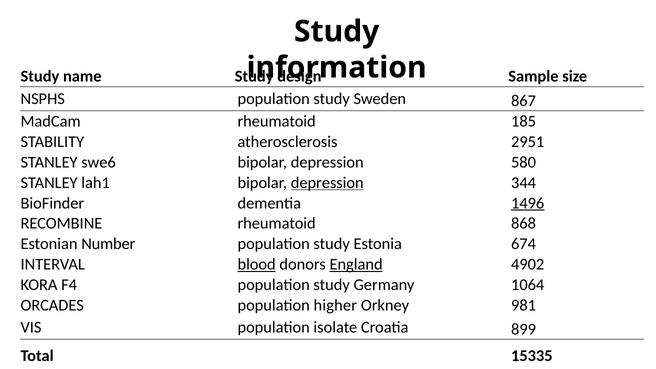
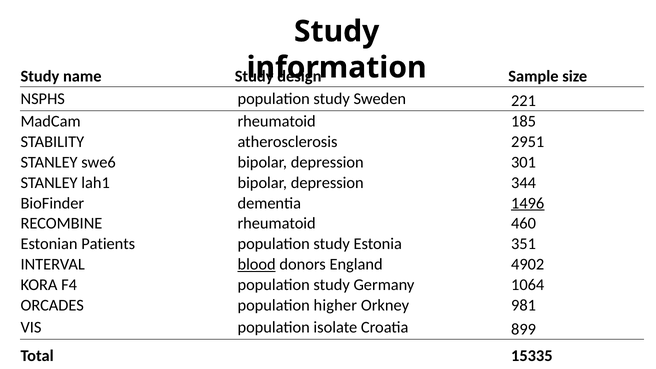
867: 867 -> 221
580: 580 -> 301
depression at (327, 183) underline: present -> none
868: 868 -> 460
Number: Number -> Patients
674: 674 -> 351
England underline: present -> none
